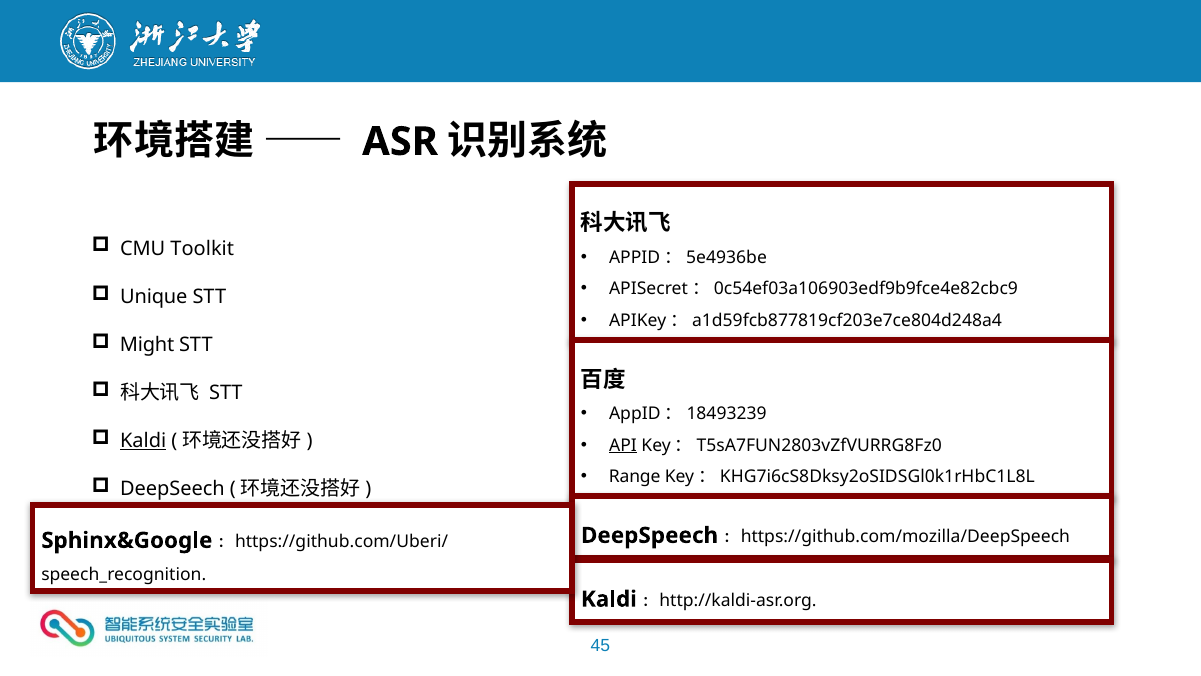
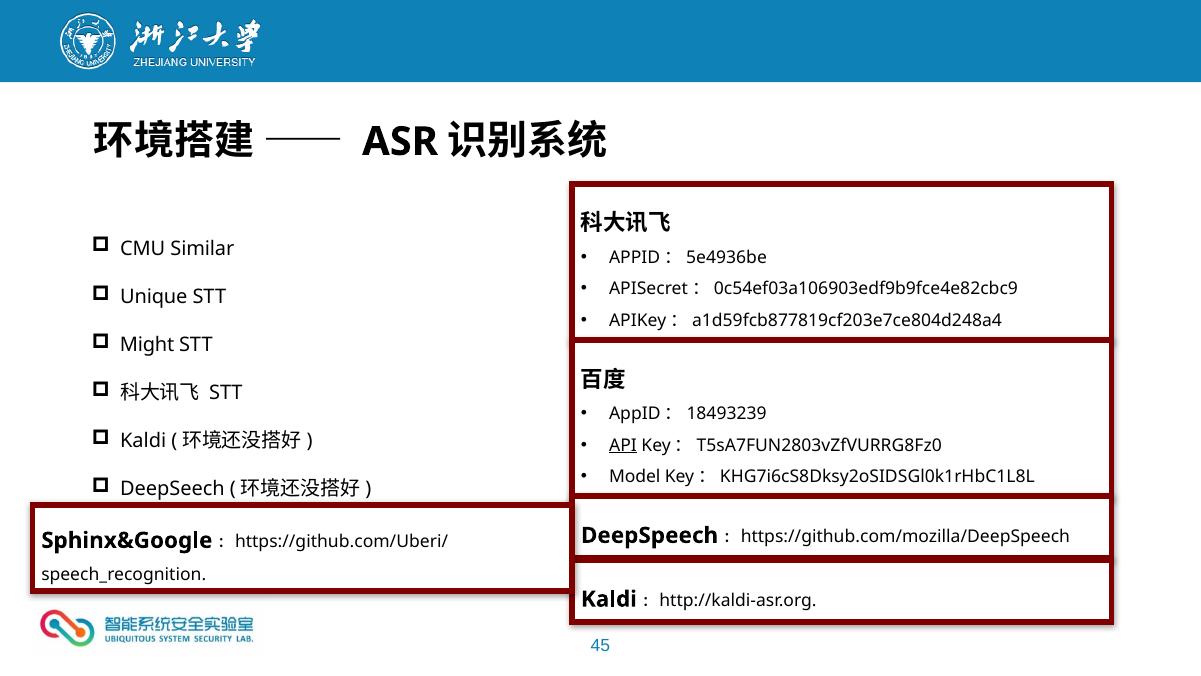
Toolkit: Toolkit -> Similar
Kaldi underline: present -> none
Range: Range -> Model
